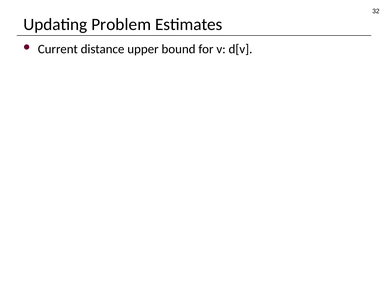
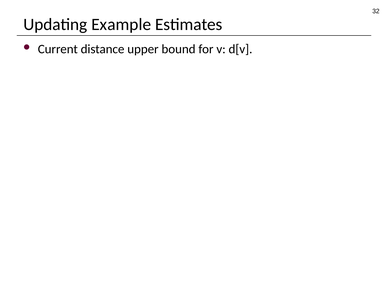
Problem: Problem -> Example
